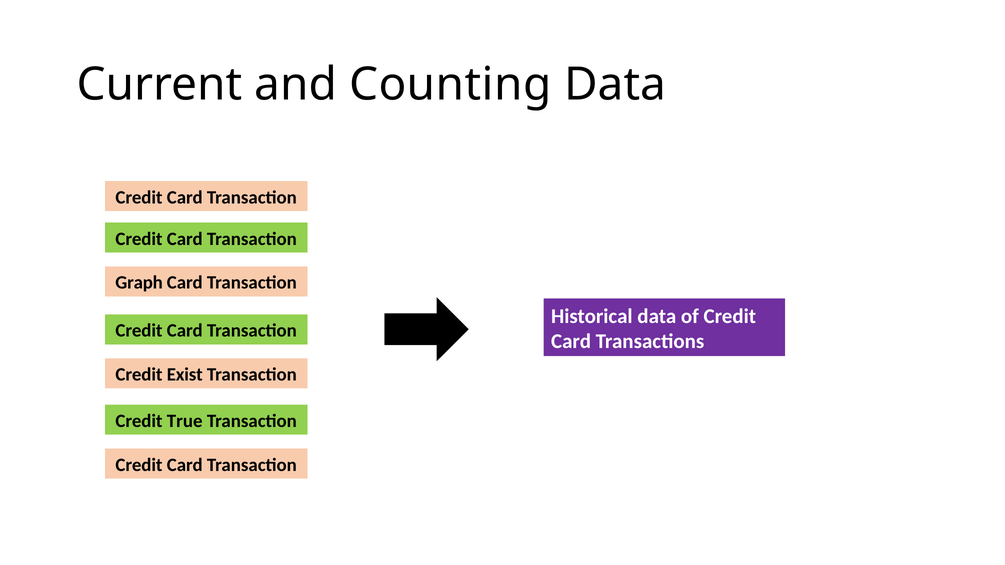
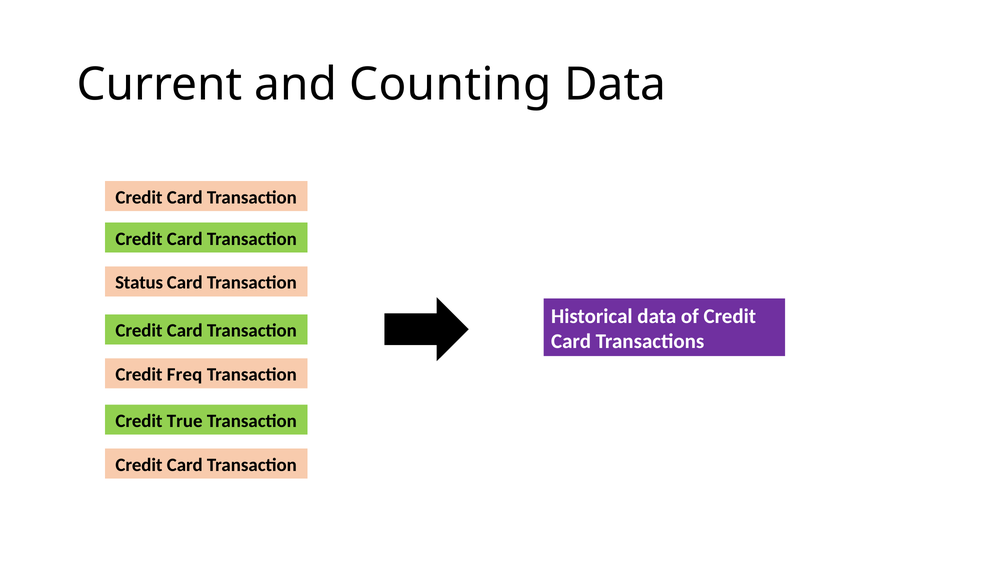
Graph: Graph -> Status
Exist: Exist -> Freq
